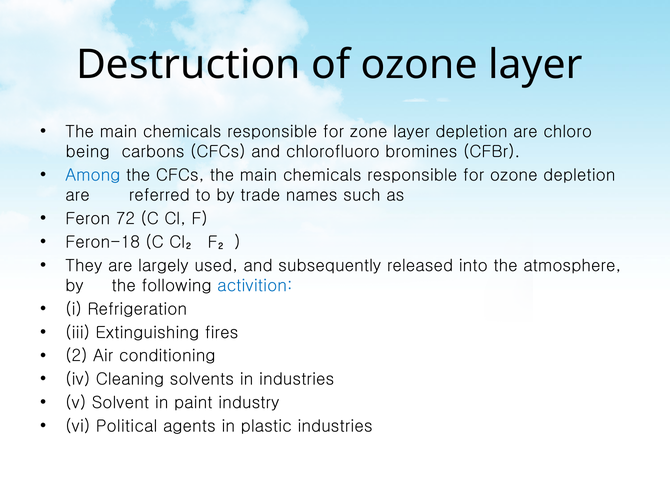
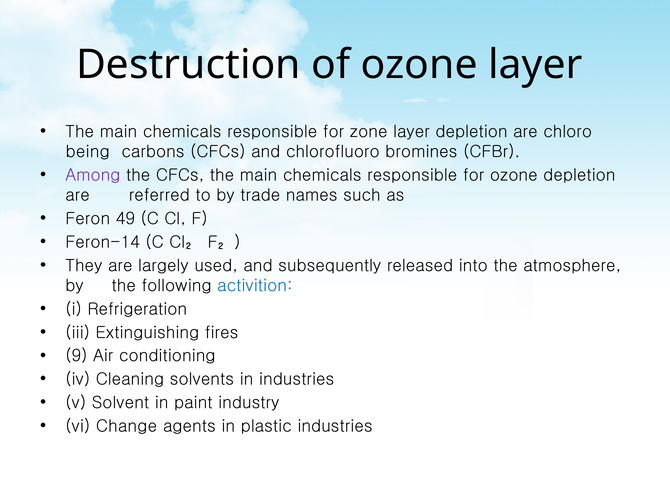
Among colour: blue -> purple
72: 72 -> 49
Feron-18: Feron-18 -> Feron-14
2: 2 -> 9
Political: Political -> Change
